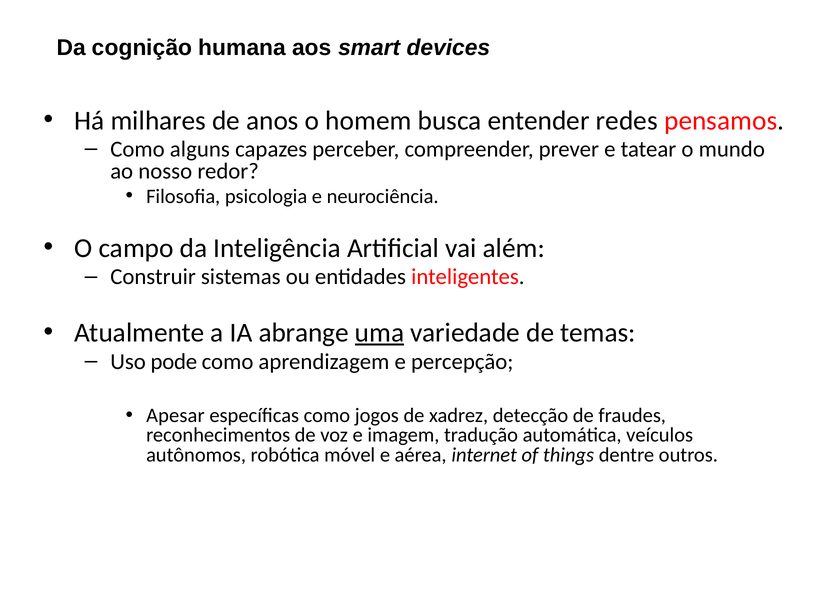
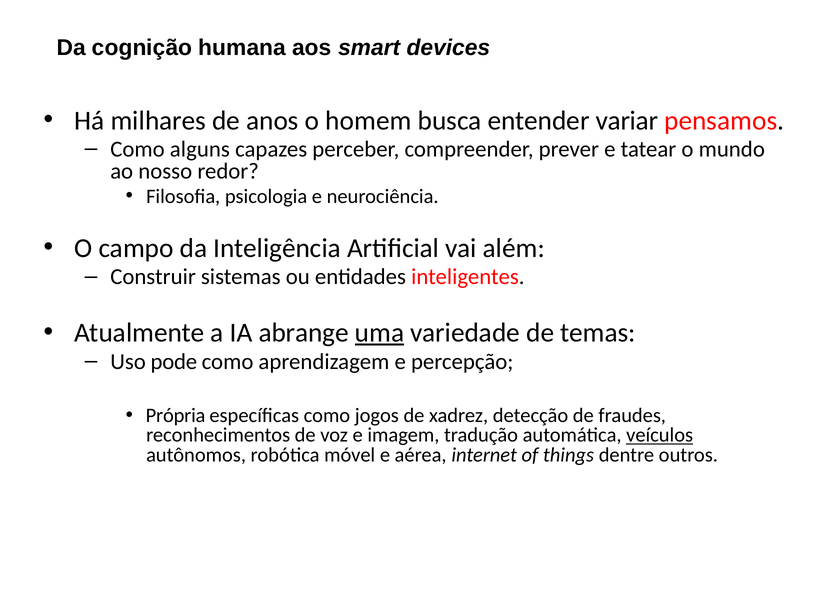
redes: redes -> variar
Apesar: Apesar -> Própria
veículos underline: none -> present
